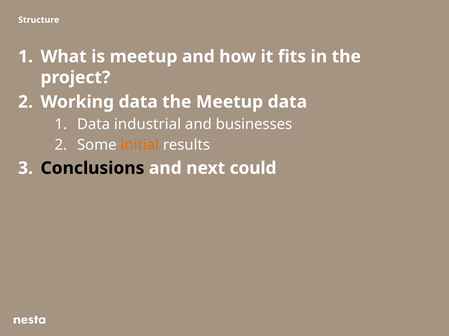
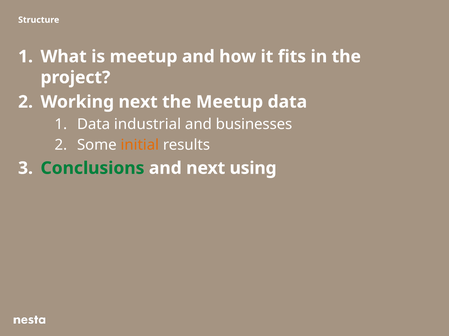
Working data: data -> next
Conclusions colour: black -> green
could: could -> using
